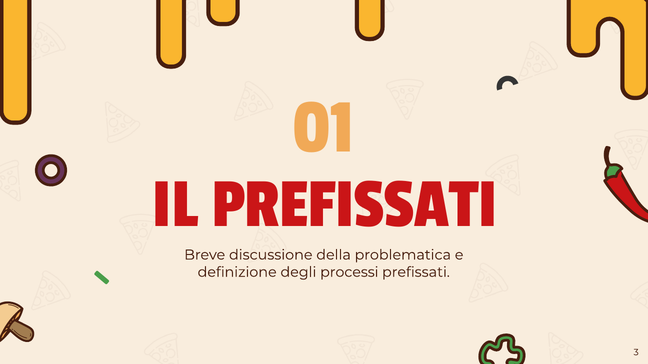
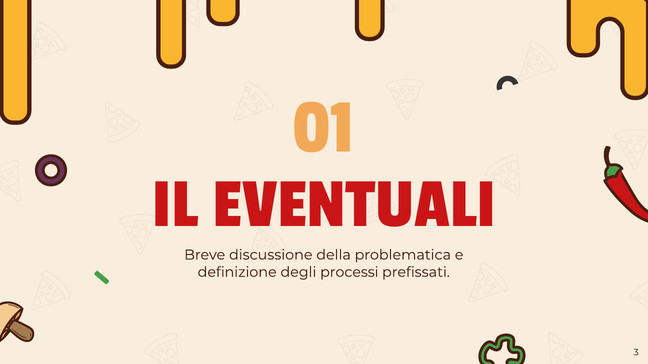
IL PREFISSATI: PREFISSATI -> EVENTUALI
